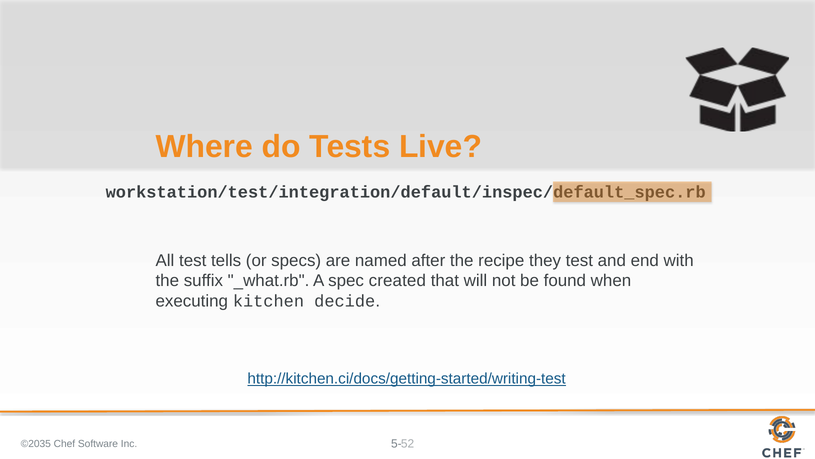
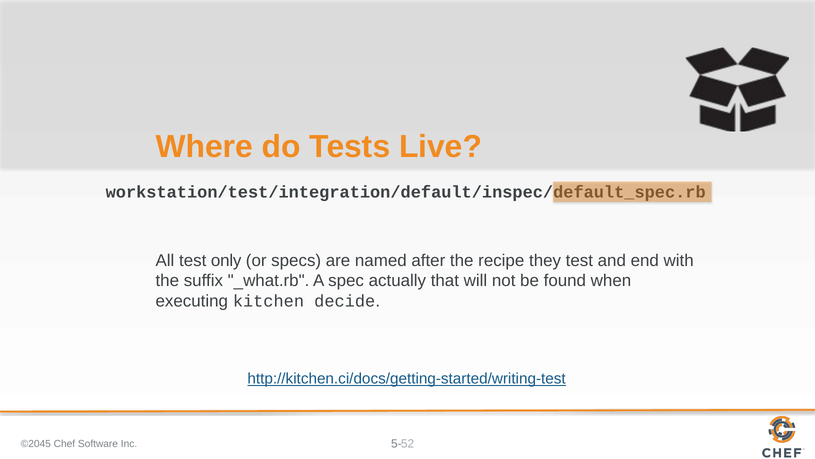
tells: tells -> only
created: created -> actually
©2035: ©2035 -> ©2045
